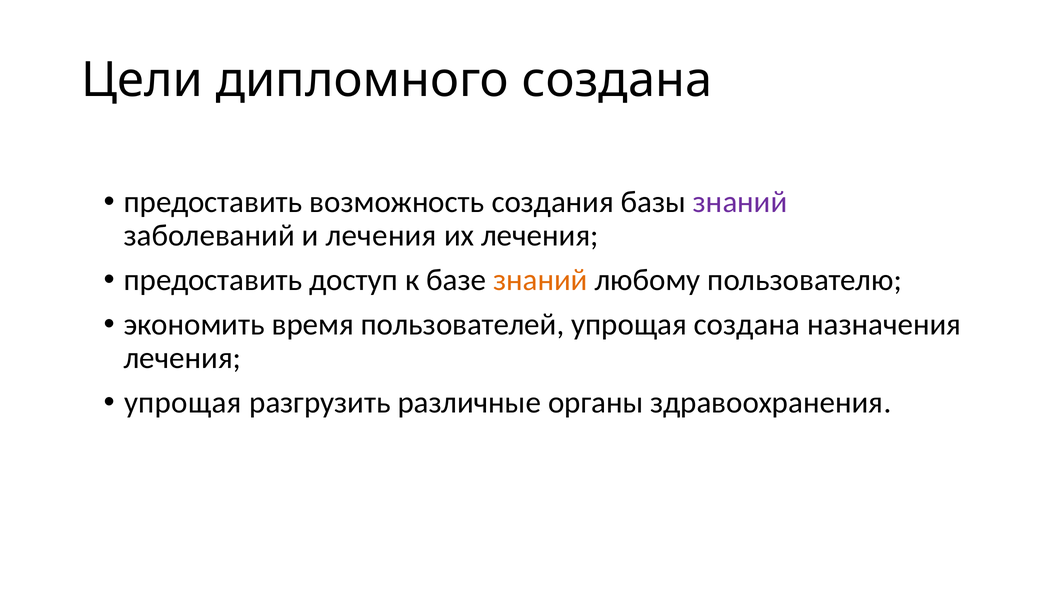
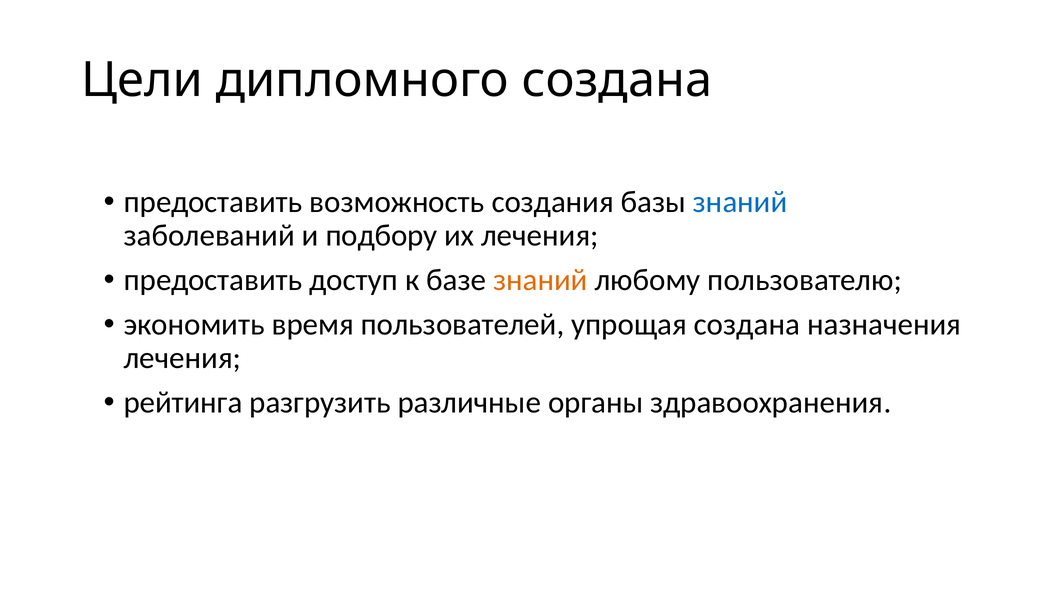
знаний at (740, 202) colour: purple -> blue
и лечения: лечения -> подбору
упрощая at (183, 403): упрощая -> рейтинга
